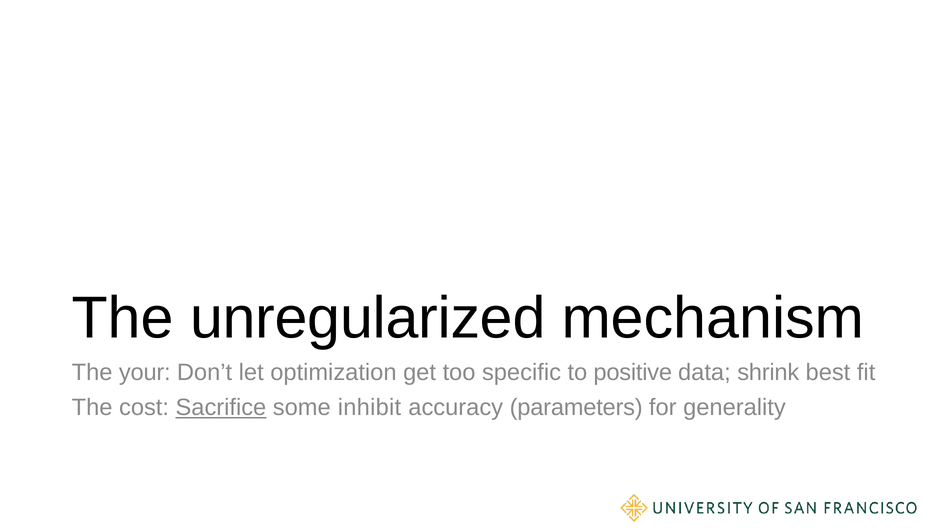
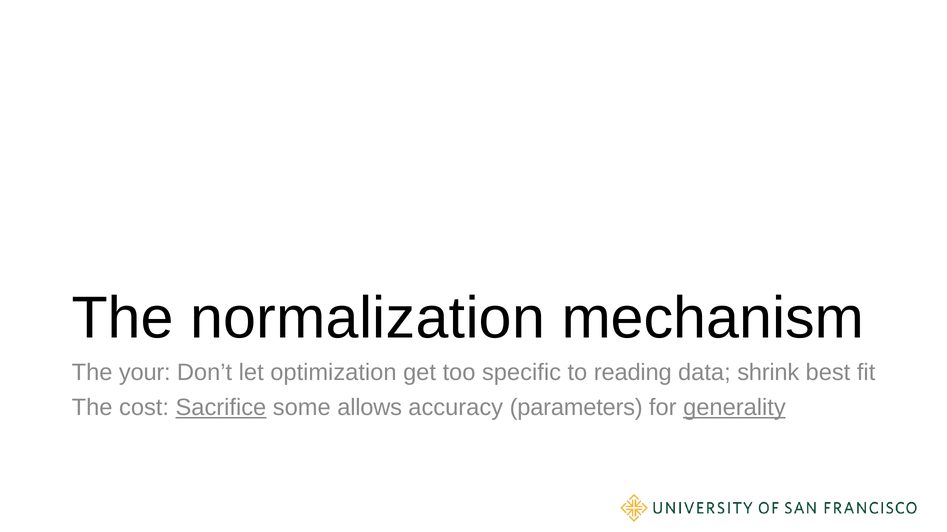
unregularized: unregularized -> normalization
positive: positive -> reading
inhibit: inhibit -> allows
generality underline: none -> present
